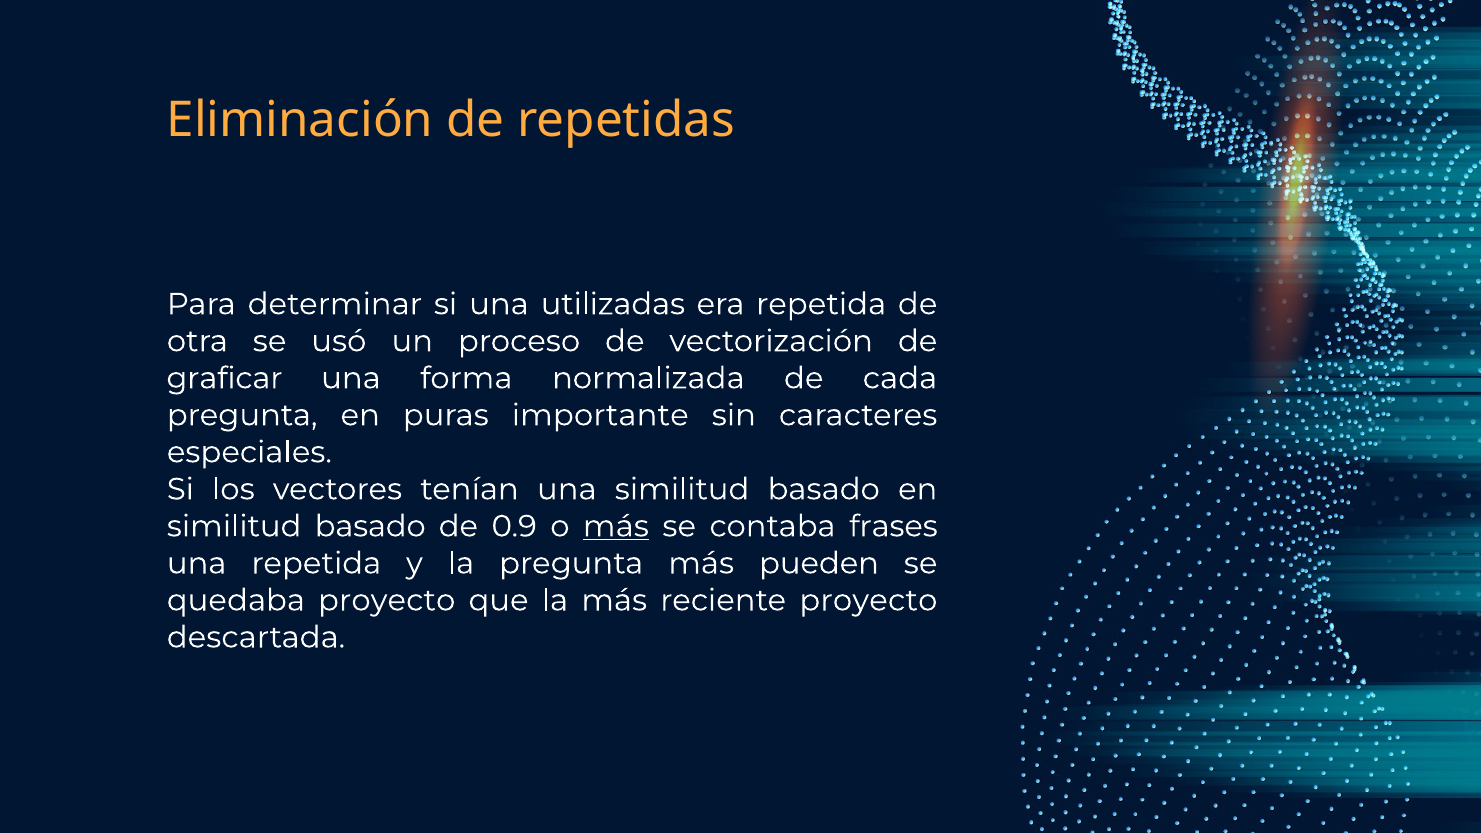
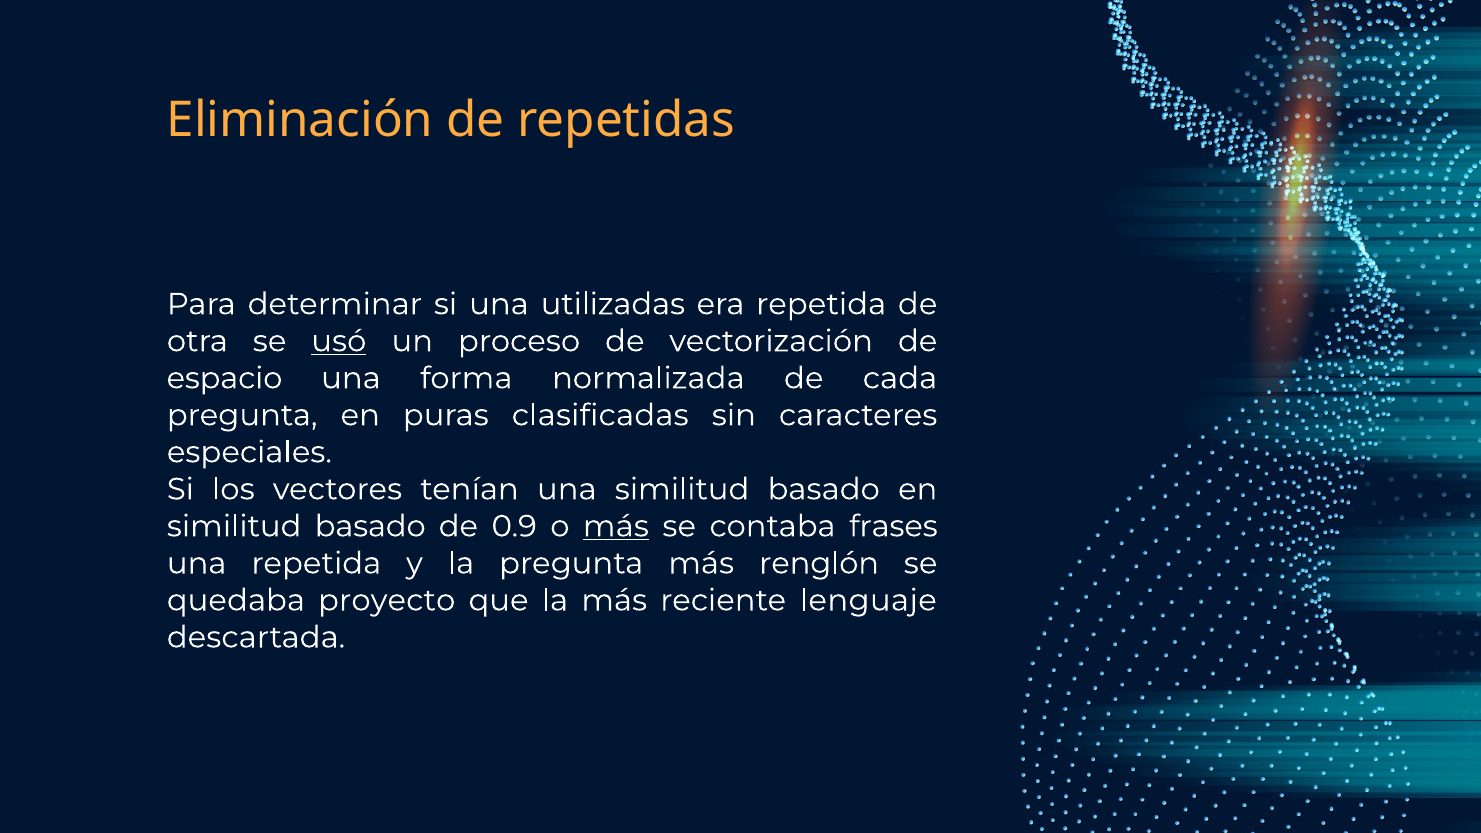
usó underline: none -> present
graficar: graficar -> espacio
importante: importante -> clasificadas
pueden: pueden -> renglón
reciente proyecto: proyecto -> lenguaje
